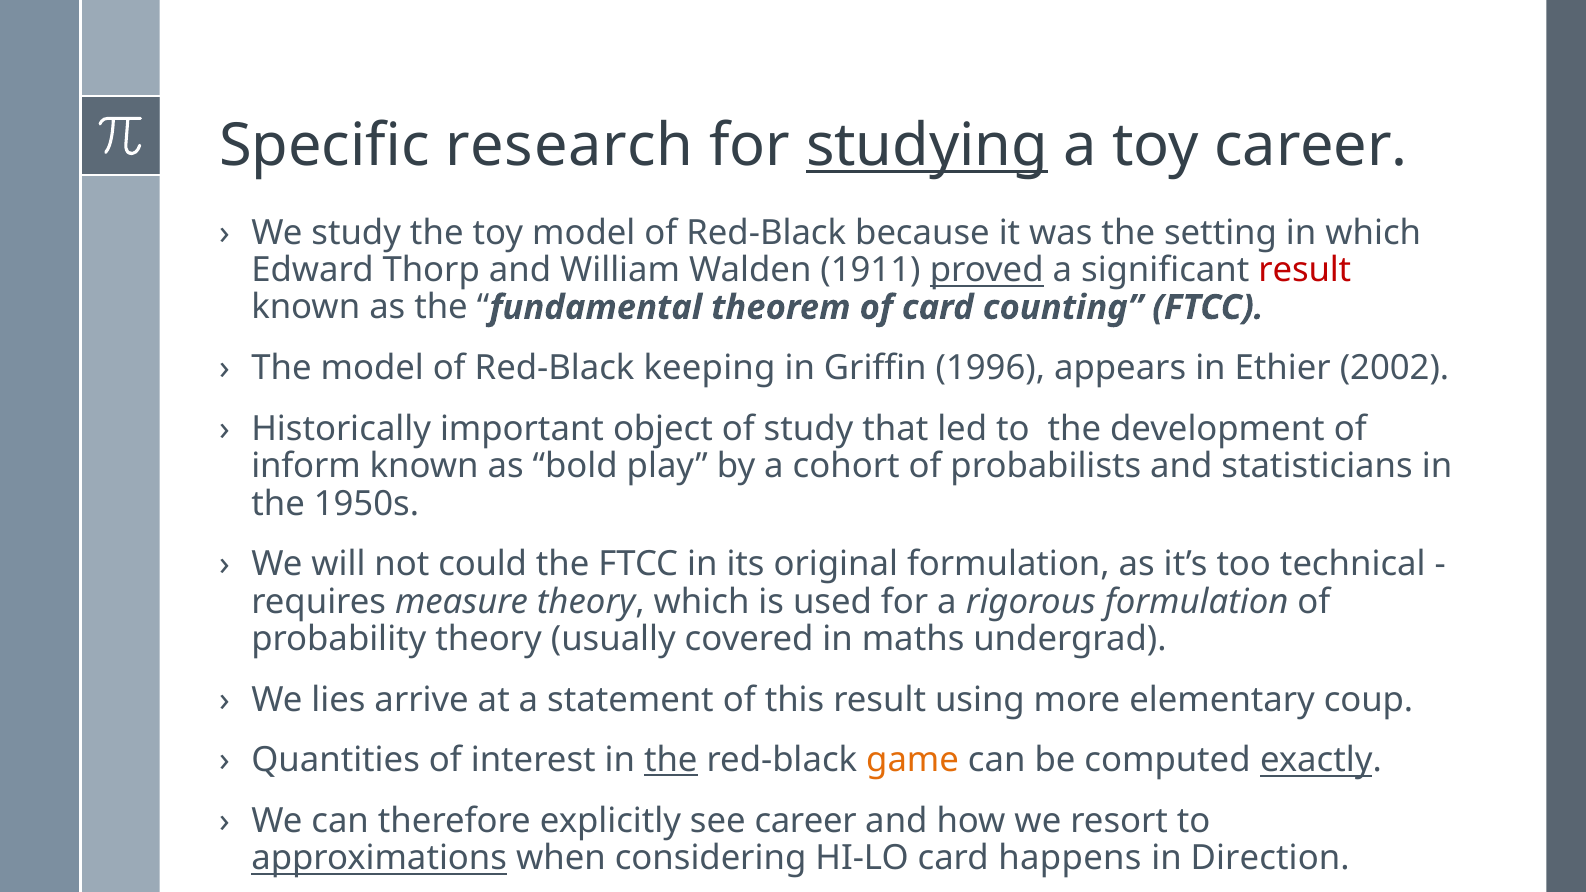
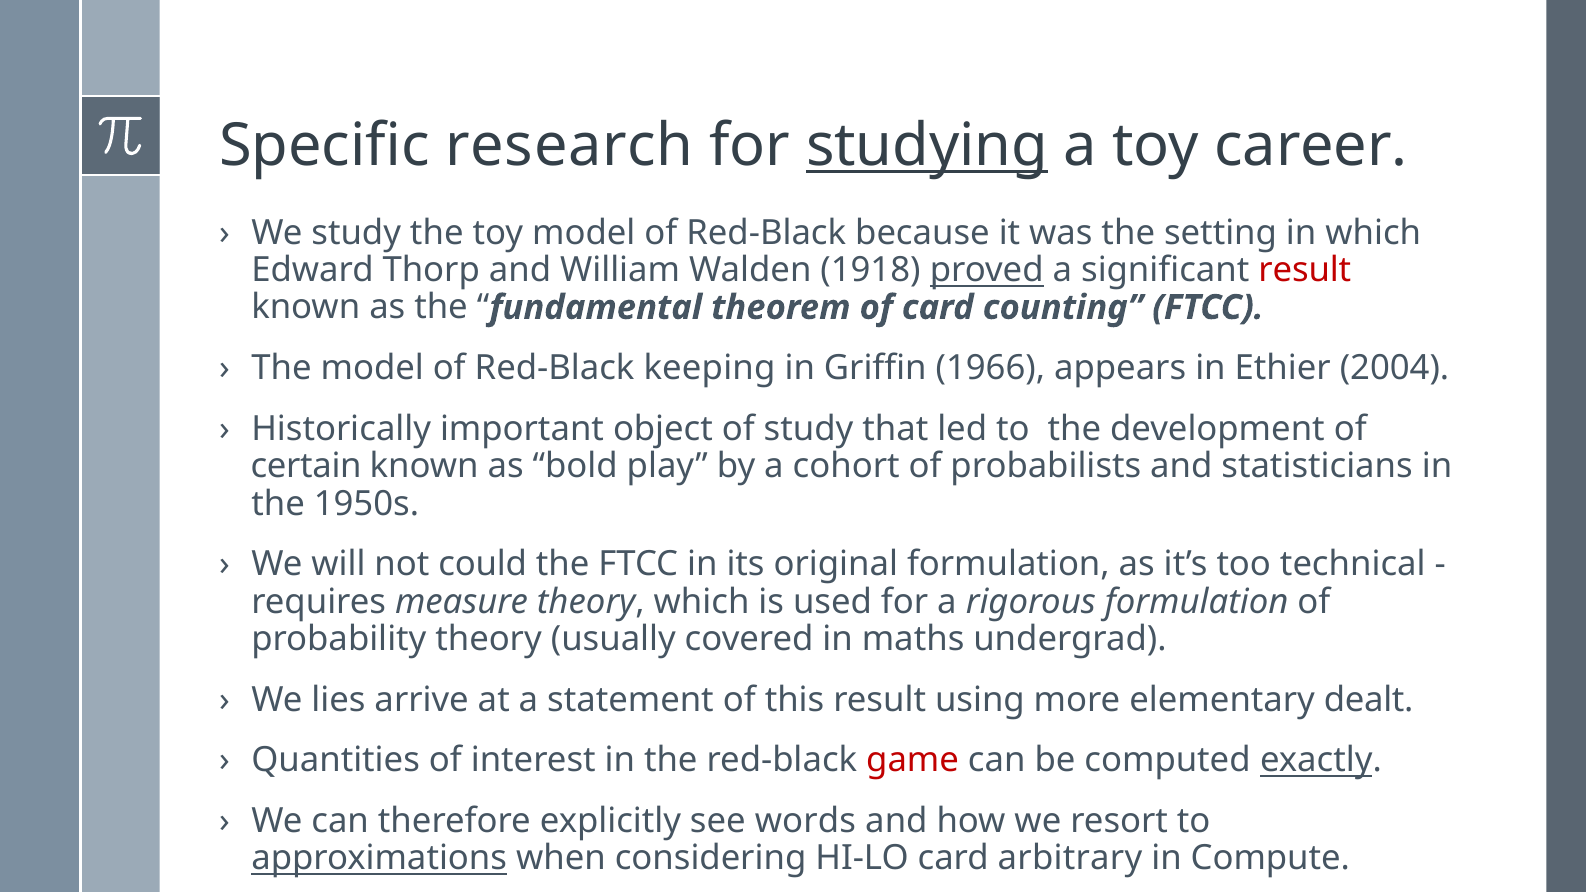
1911: 1911 -> 1918
1996: 1996 -> 1966
2002: 2002 -> 2004
inform: inform -> certain
coup: coup -> dealt
the at (671, 761) underline: present -> none
game colour: orange -> red
see career: career -> words
happens: happens -> arbitrary
Direction: Direction -> Compute
